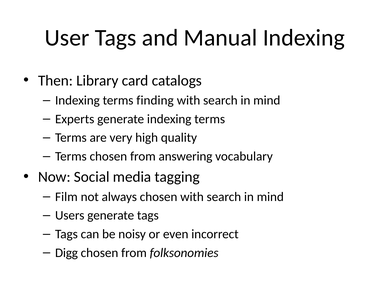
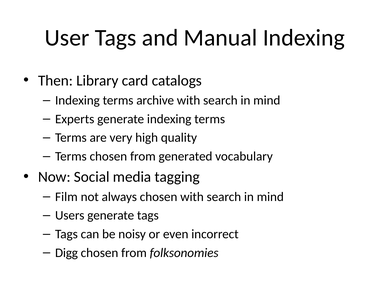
finding: finding -> archive
answering: answering -> generated
